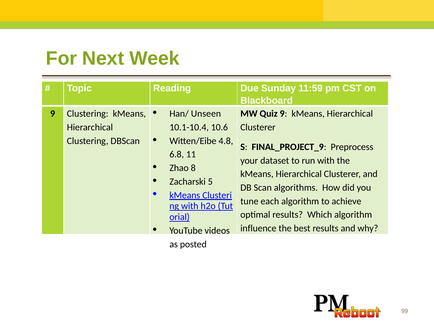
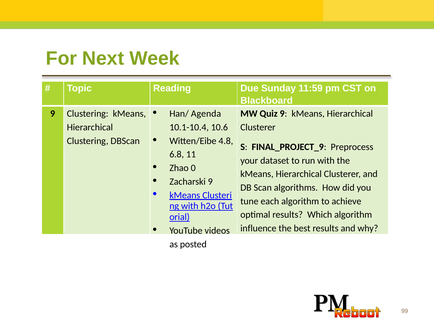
Unseen: Unseen -> Agenda
8: 8 -> 0
Zacharski 5: 5 -> 9
